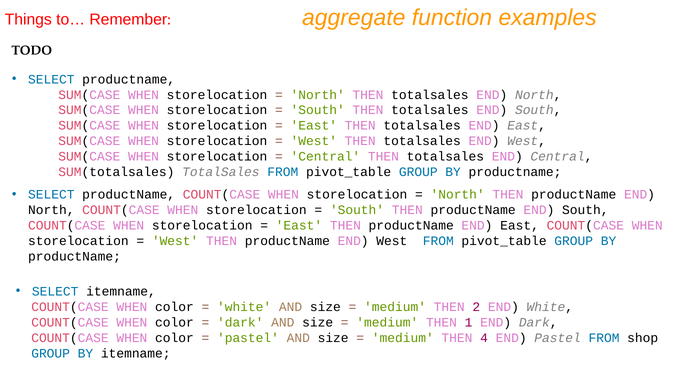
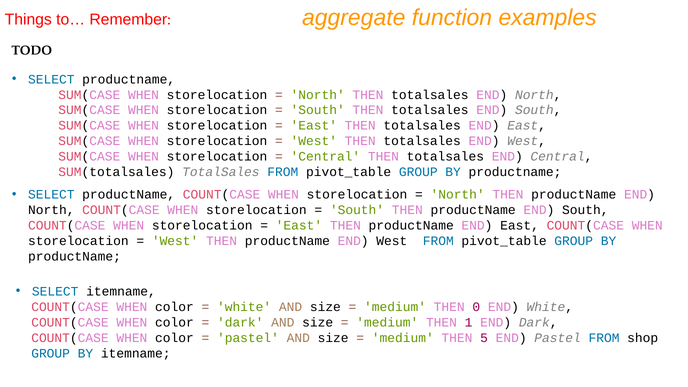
2: 2 -> 0
4: 4 -> 5
